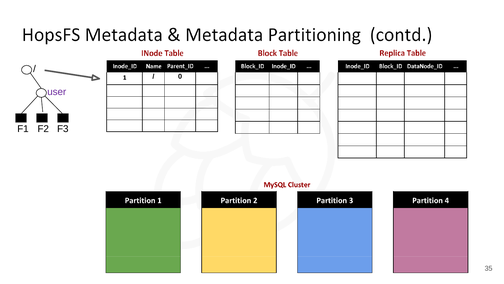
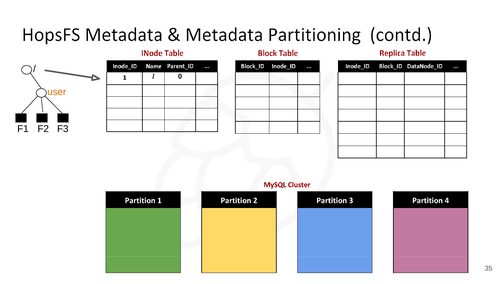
user colour: purple -> orange
